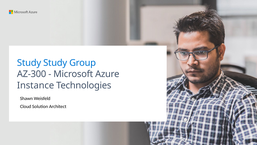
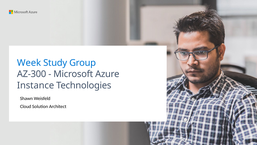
Study at (29, 63): Study -> Week
